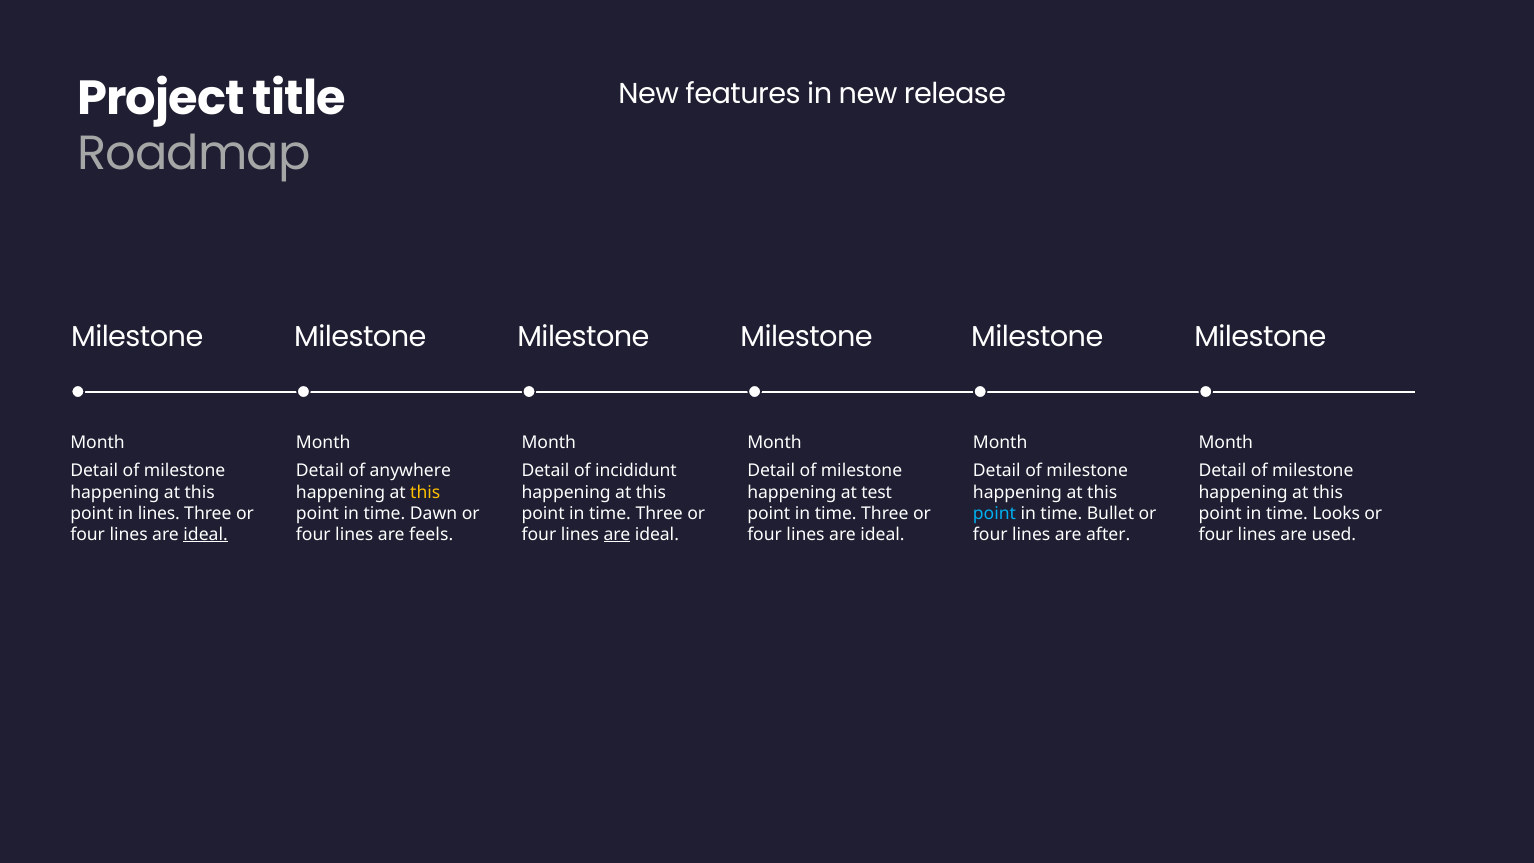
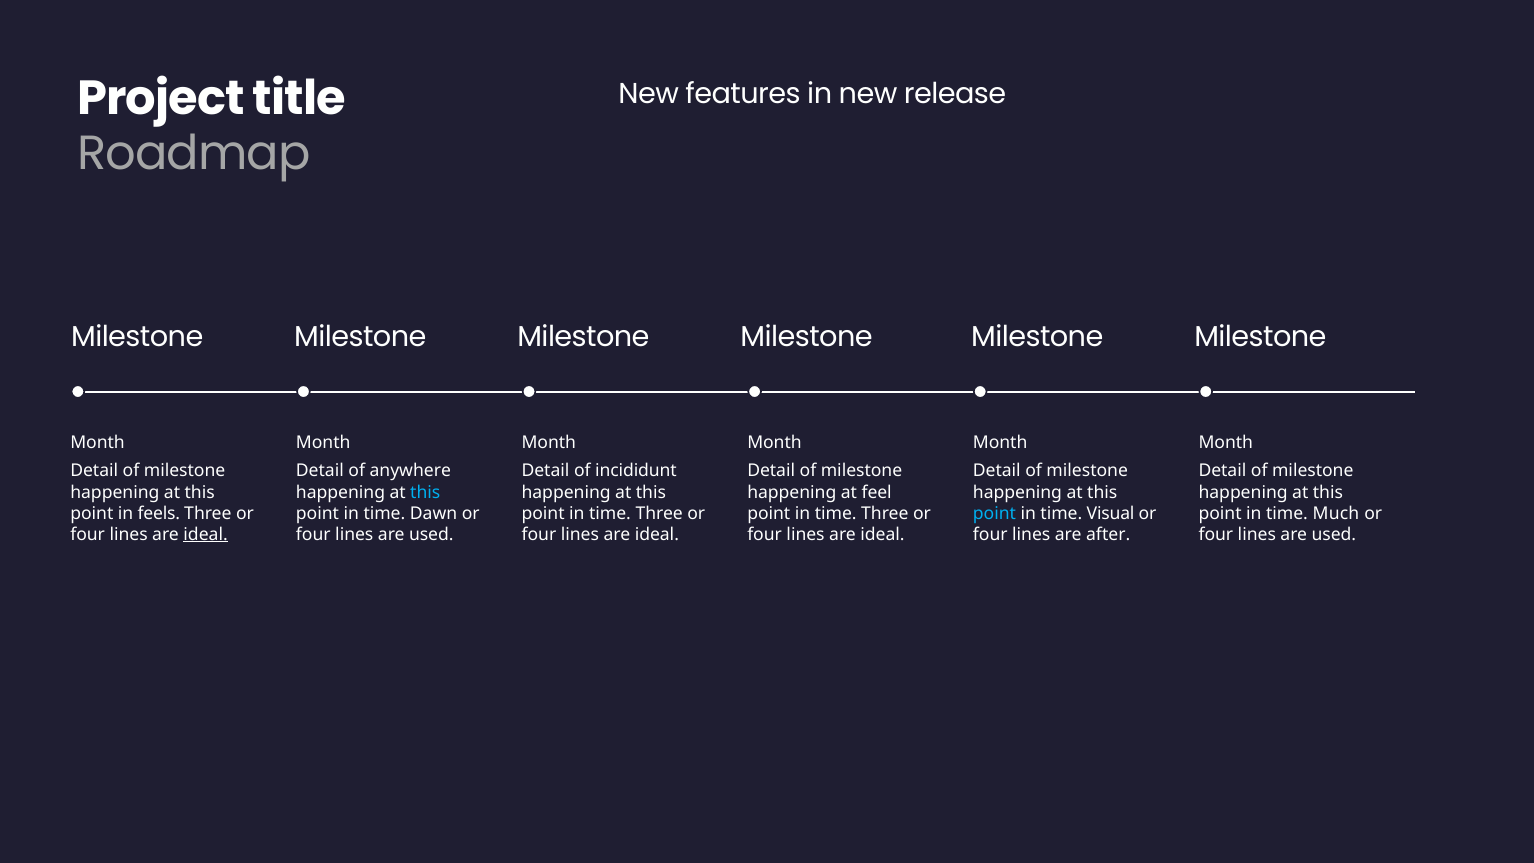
this at (425, 492) colour: yellow -> light blue
test: test -> feel
in lines: lines -> feels
Bullet: Bullet -> Visual
Looks: Looks -> Much
feels at (431, 534): feels -> used
are at (617, 534) underline: present -> none
